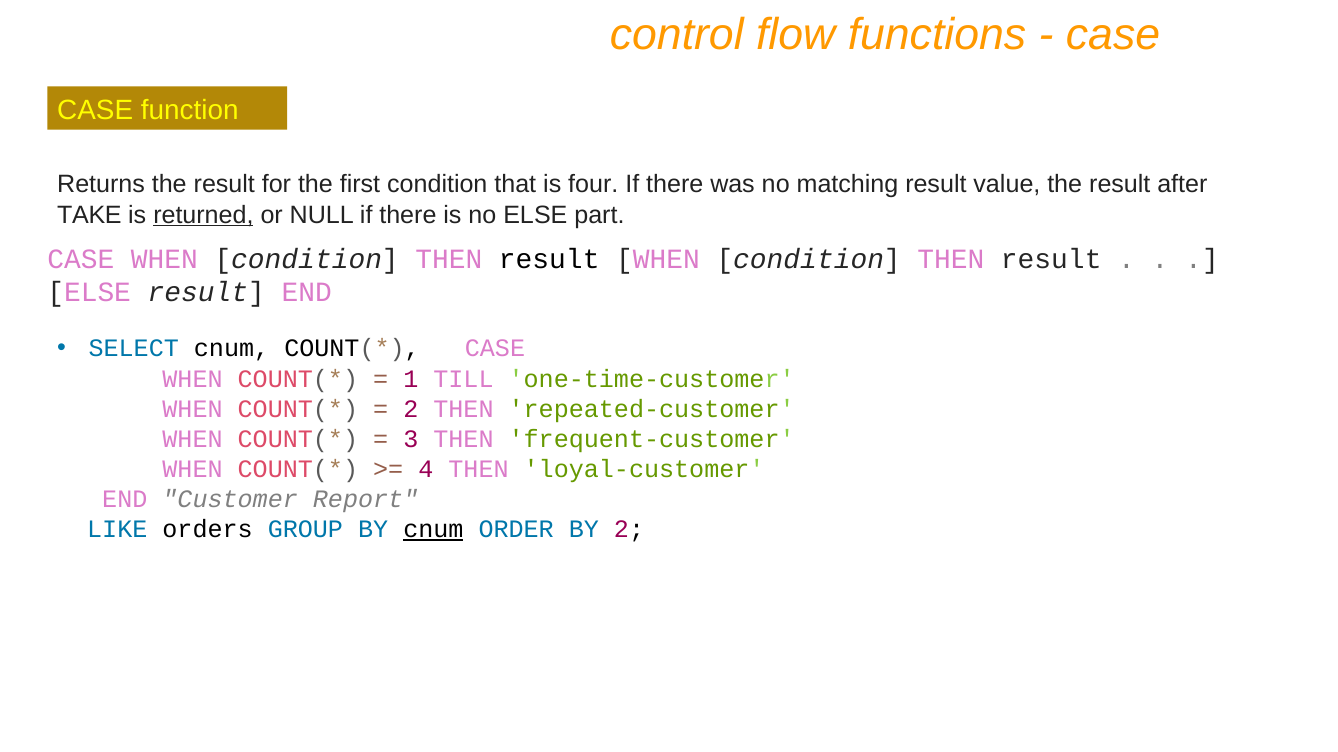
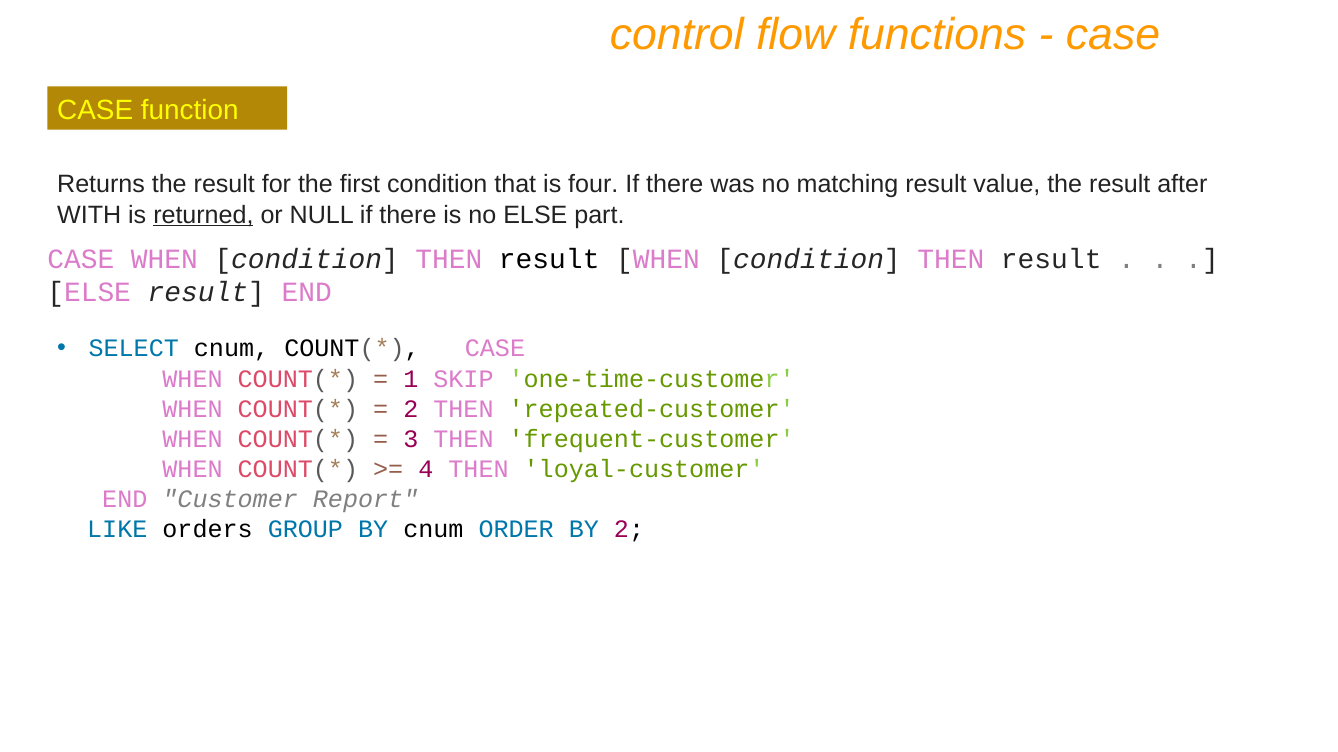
TAKE: TAKE -> WITH
TILL: TILL -> SKIP
cnum at (433, 530) underline: present -> none
